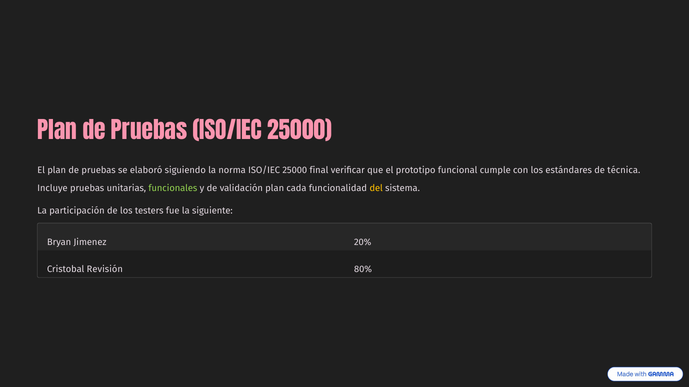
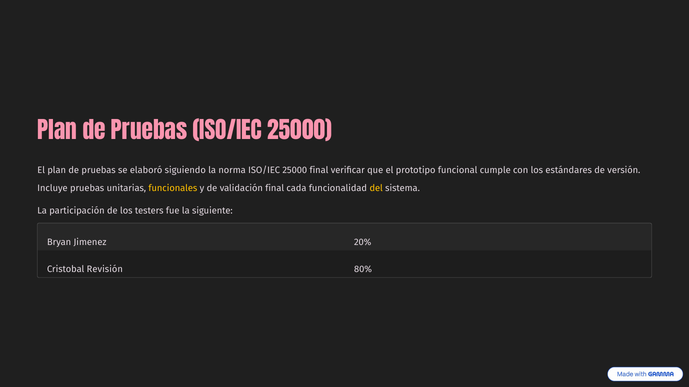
técnica: técnica -> versión
funcionales colour: light green -> yellow
validación plan: plan -> final
